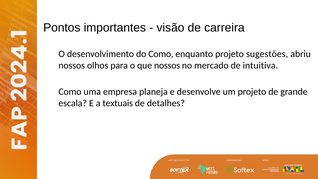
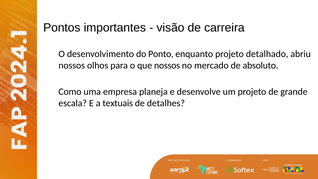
do Como: Como -> Ponto
sugestões: sugestões -> detalhado
intuitiva: intuitiva -> absoluto
